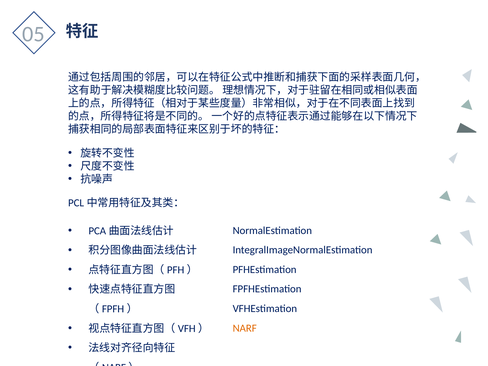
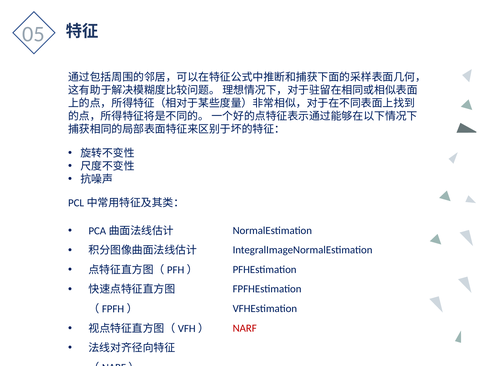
NARF colour: orange -> red
